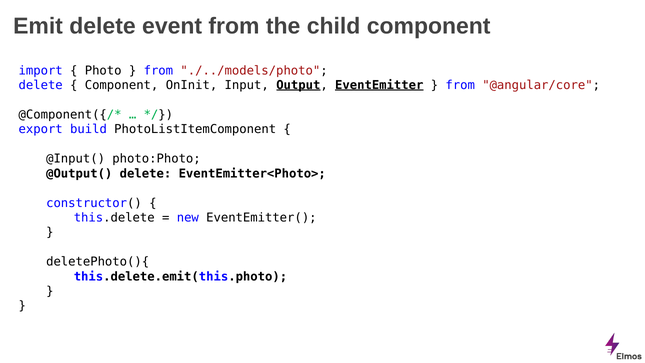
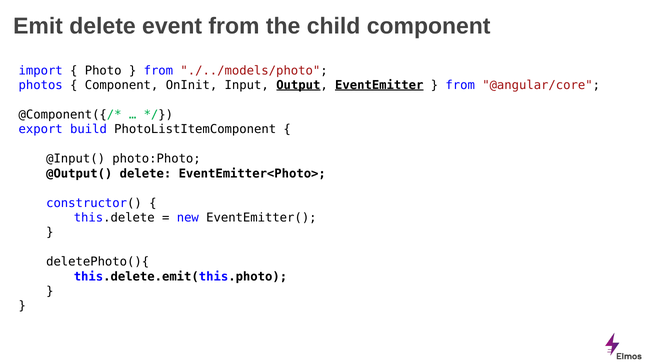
delete at (41, 85): delete -> photos
